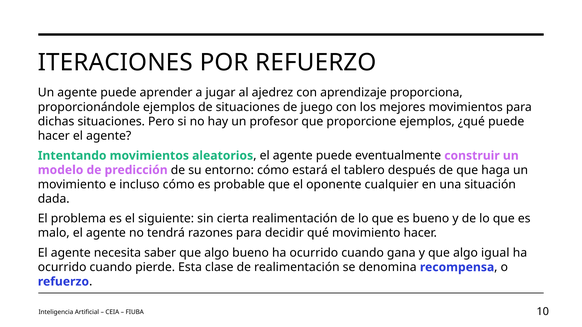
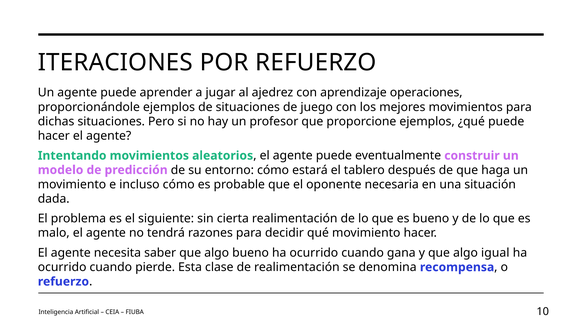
proporciona: proporciona -> operaciones
cualquier: cualquier -> necesaria
